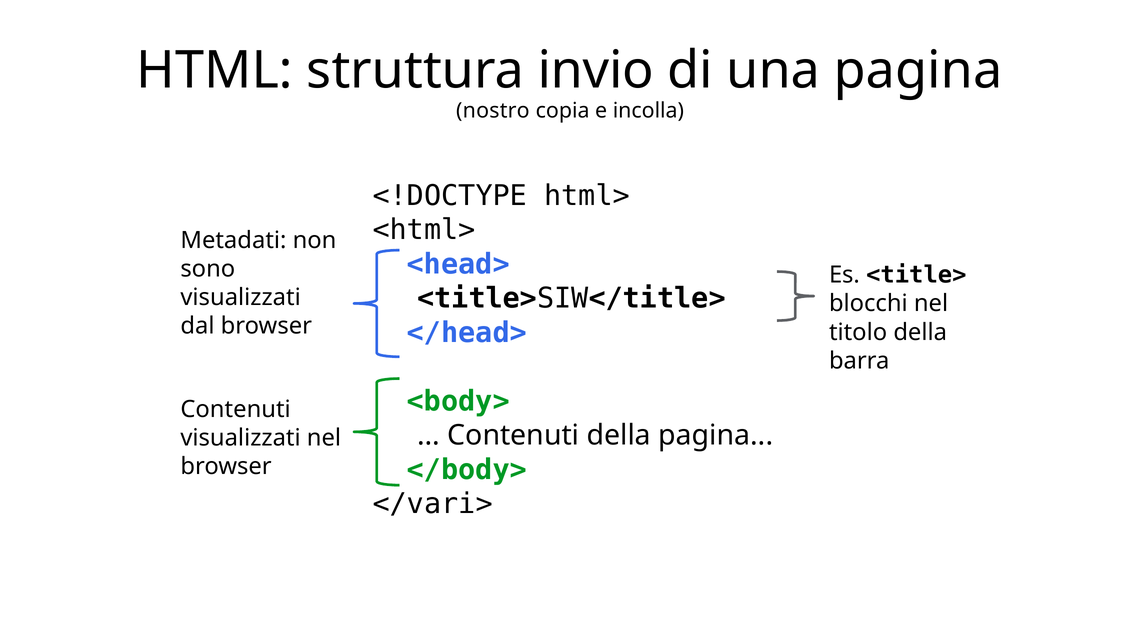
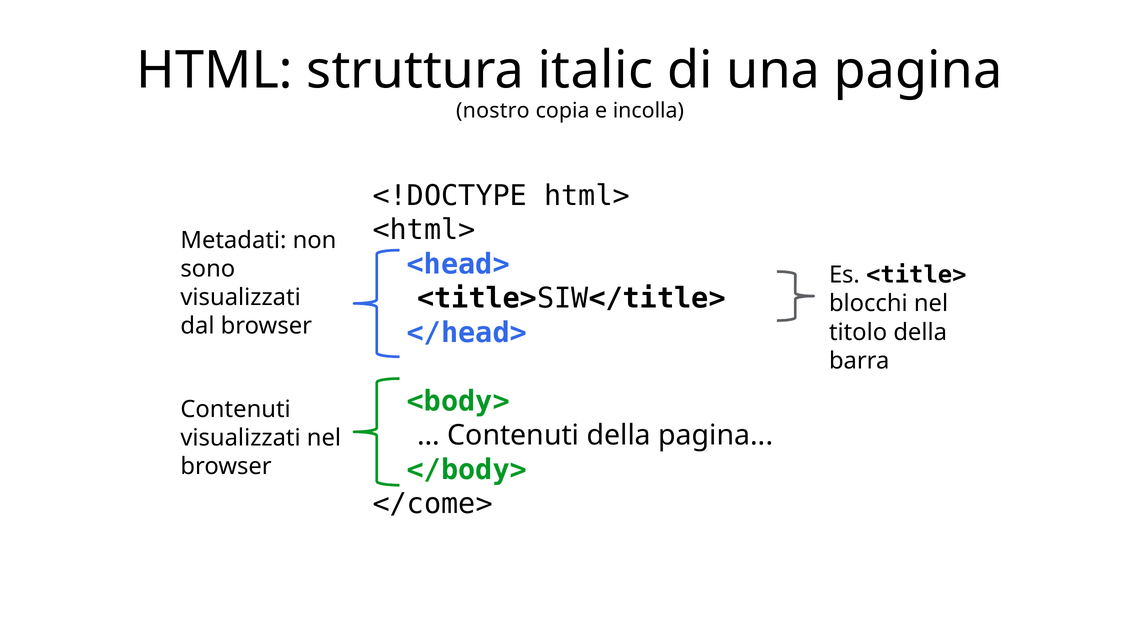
invio: invio -> italic
</vari>: </vari> -> </come>
